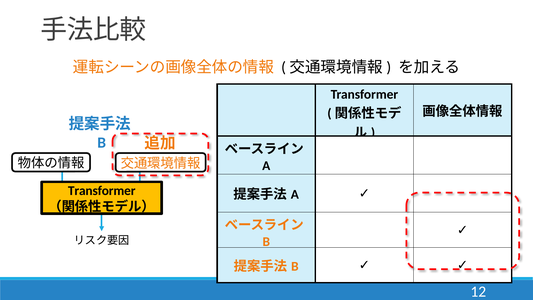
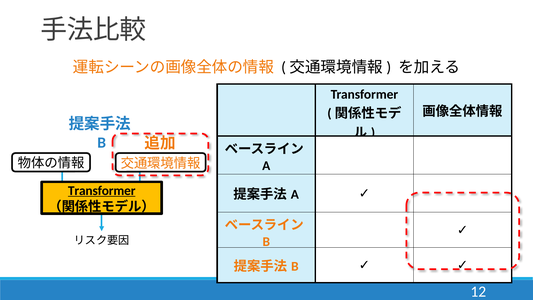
Transformer at (102, 191) underline: none -> present
